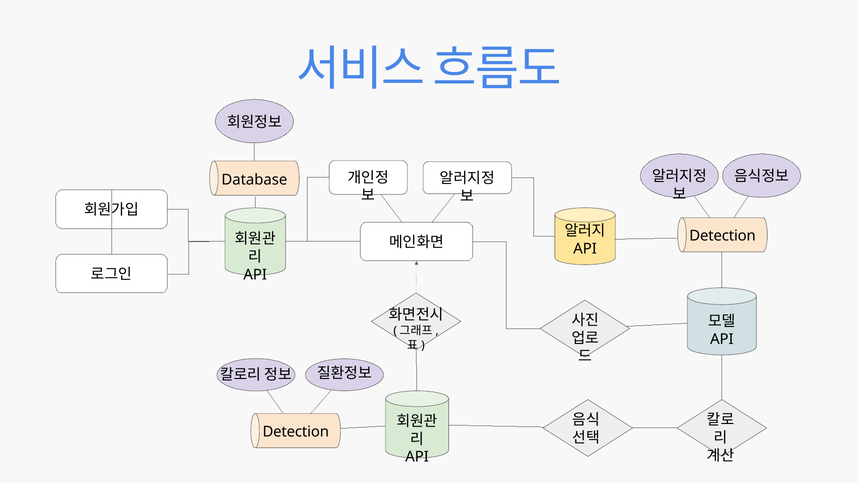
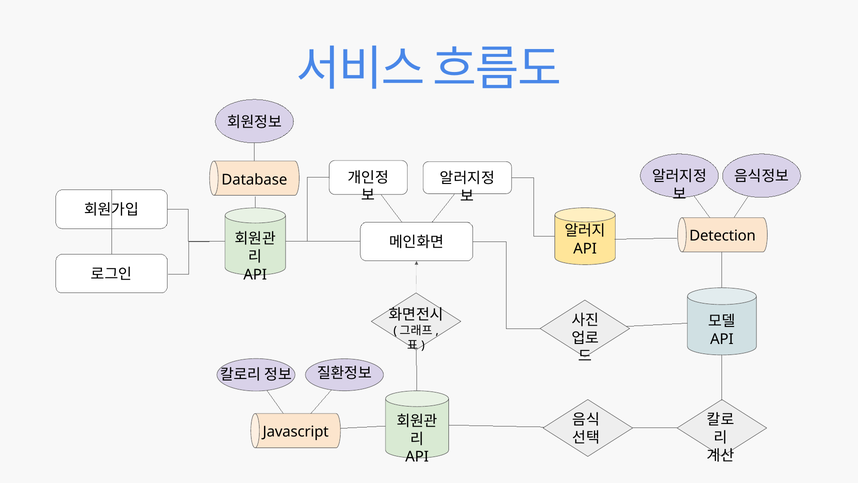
Detection at (296, 431): Detection -> Javascript
